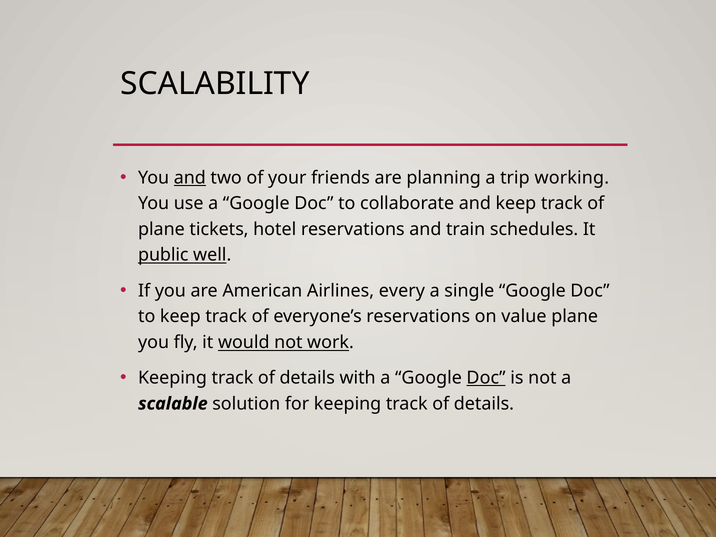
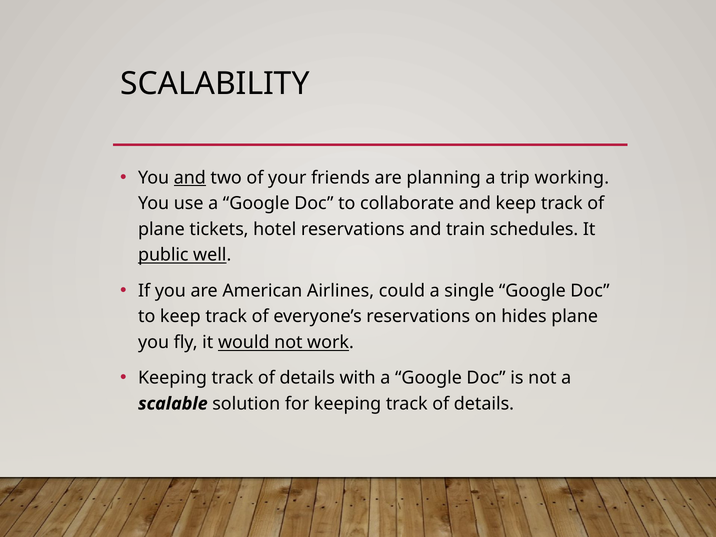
every: every -> could
value: value -> hides
Doc at (486, 378) underline: present -> none
